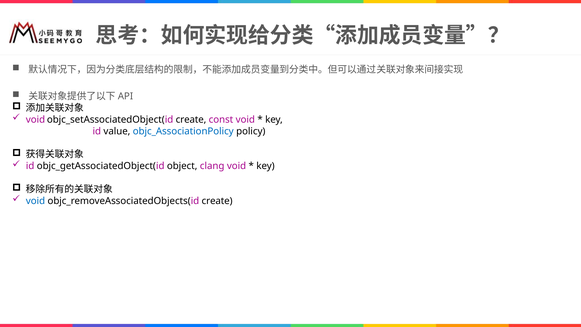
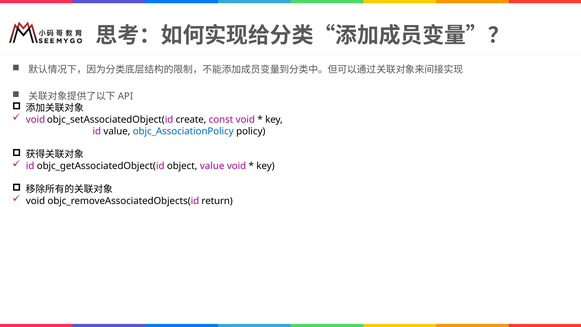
object clang: clang -> value
void at (35, 201) colour: blue -> black
objc_removeAssociatedObjects(id create: create -> return
